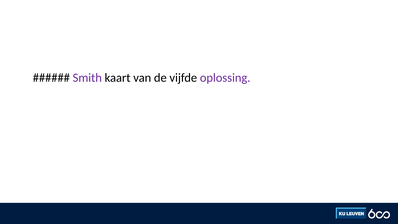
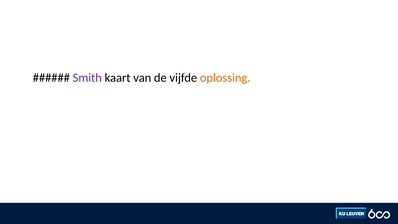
oplossing colour: purple -> orange
